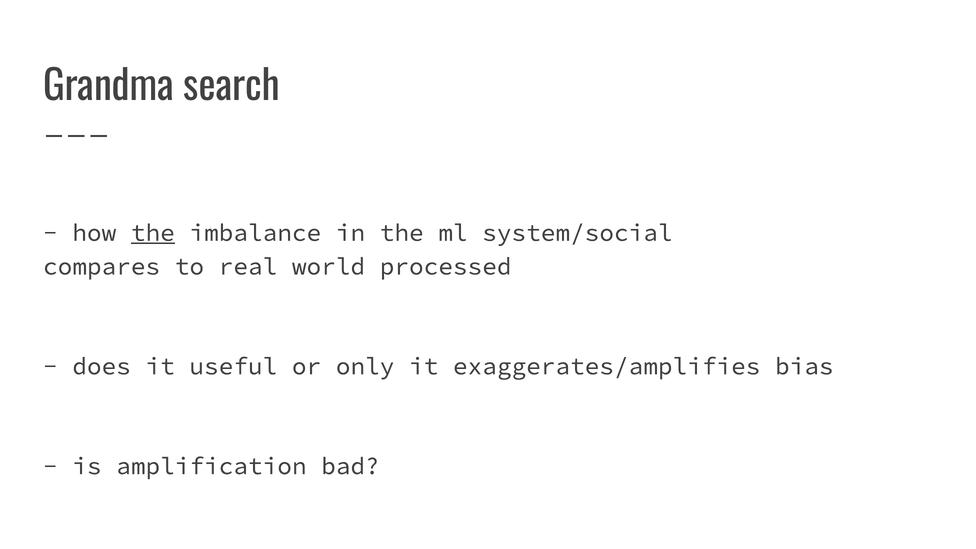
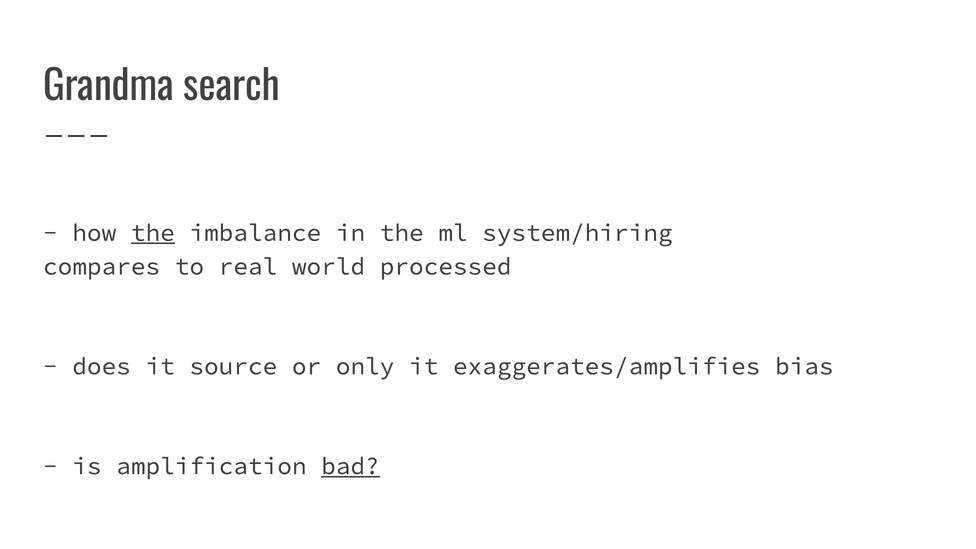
system/social: system/social -> system/hiring
useful: useful -> source
bad underline: none -> present
